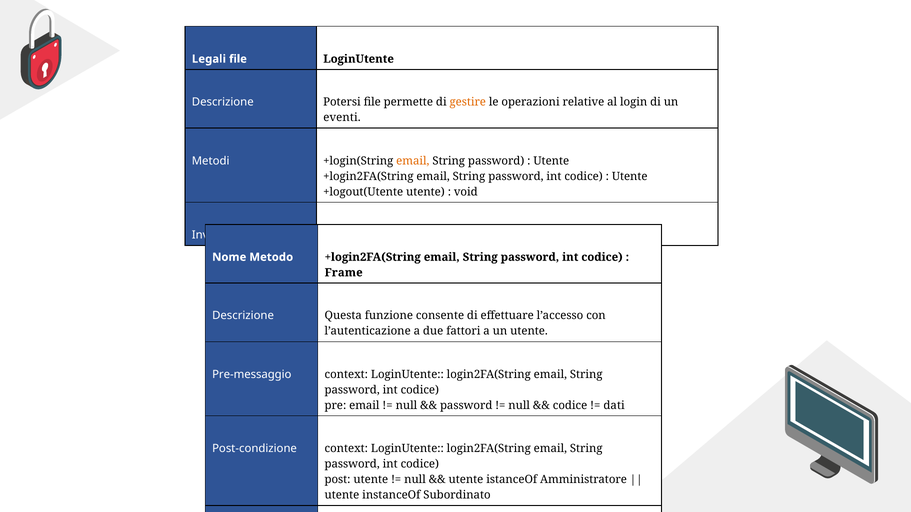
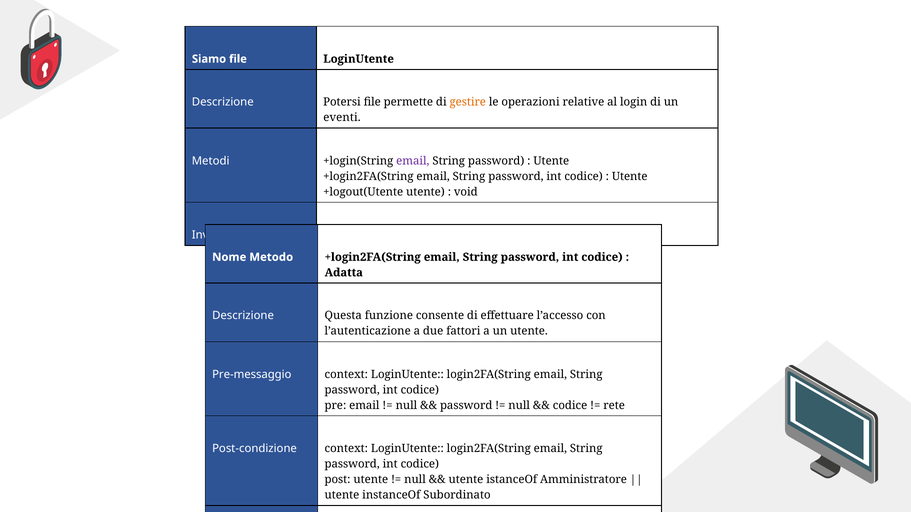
Legali: Legali -> Siamo
email at (413, 161) colour: orange -> purple
Frame: Frame -> Adatta
dati: dati -> rete
